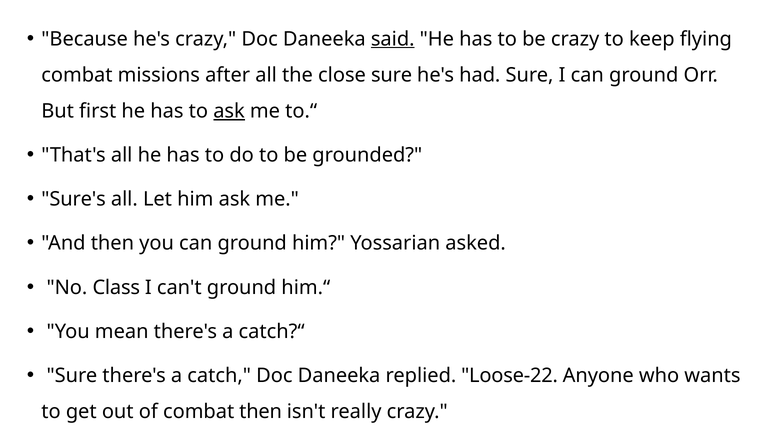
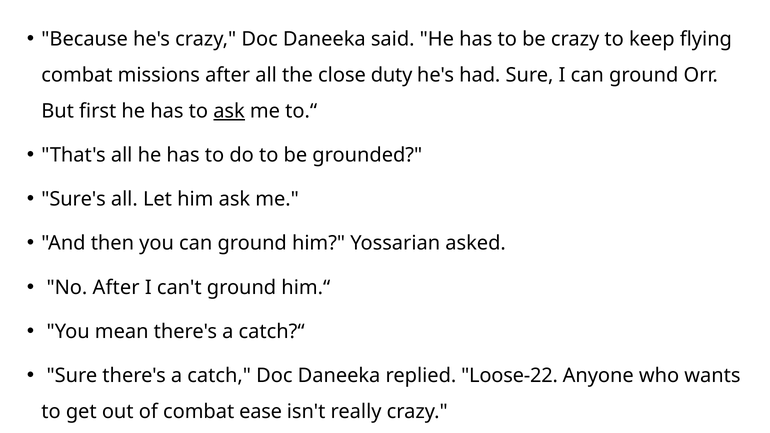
said underline: present -> none
close sure: sure -> duty
No Class: Class -> After
combat then: then -> ease
